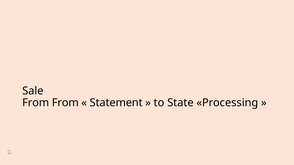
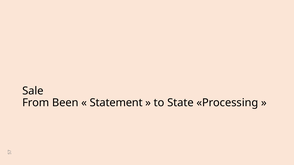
From From: From -> Been
